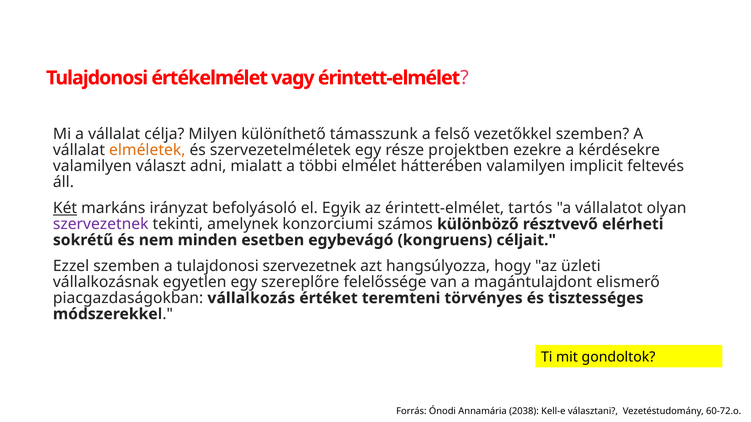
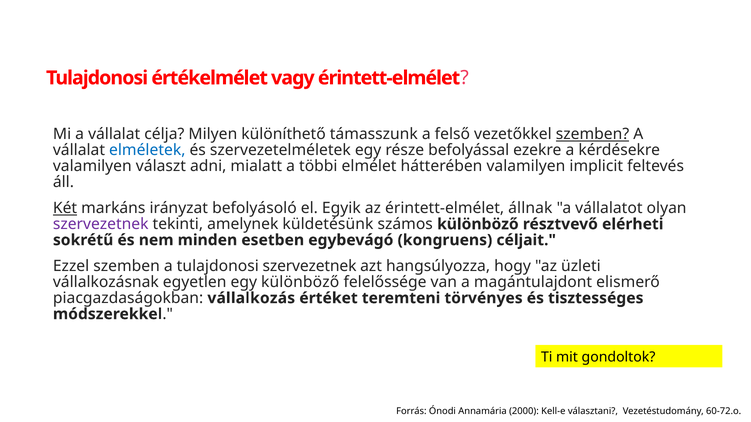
szemben at (593, 134) underline: none -> present
elméletek colour: orange -> blue
projektben: projektben -> befolyással
tartós: tartós -> állnak
konzorciumi: konzorciumi -> küldetésünk
egy szereplőre: szereplőre -> különböző
2038: 2038 -> 2000
